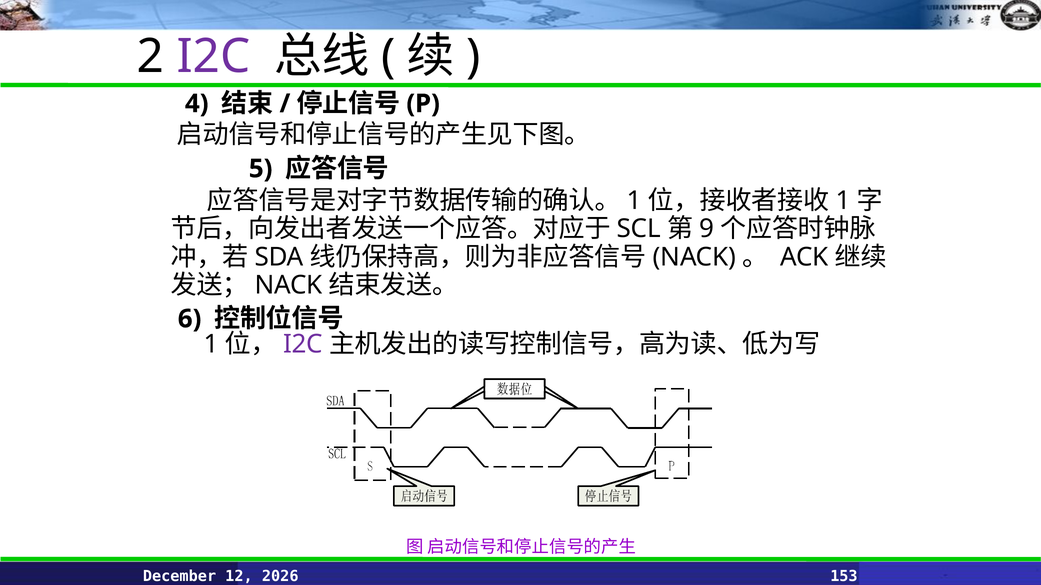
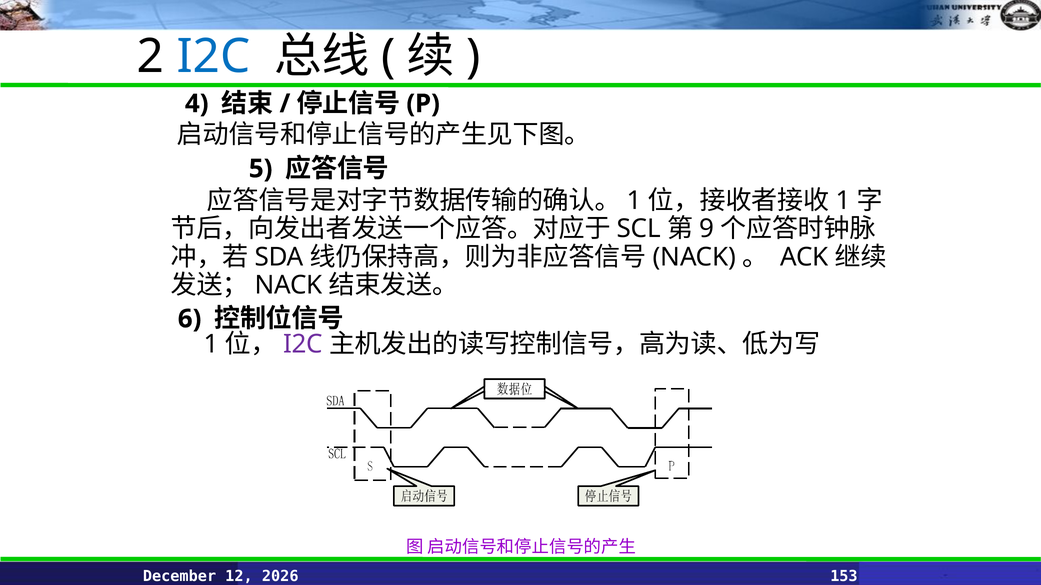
I2C at (213, 56) colour: purple -> blue
